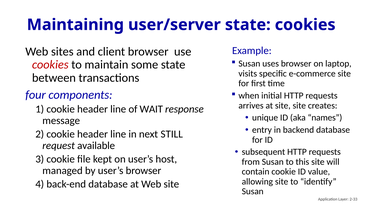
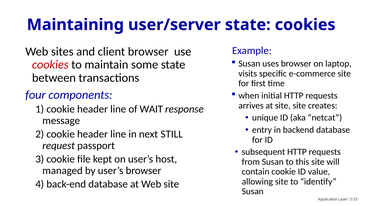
names: names -> netcat
available: available -> passport
